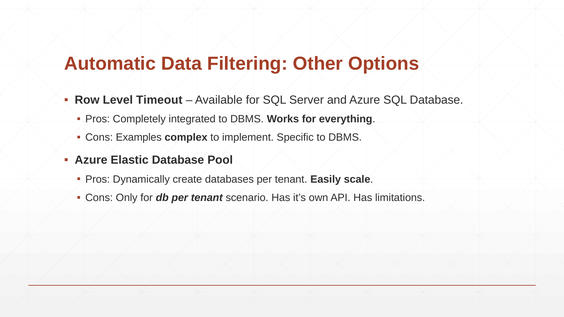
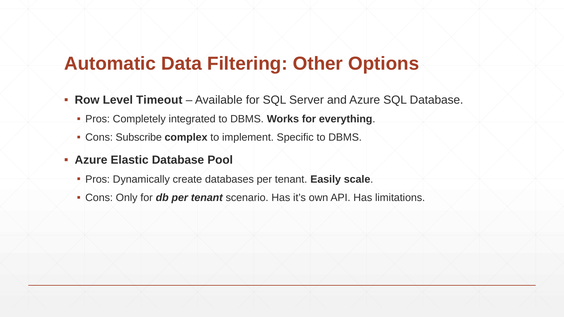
Examples: Examples -> Subscribe
